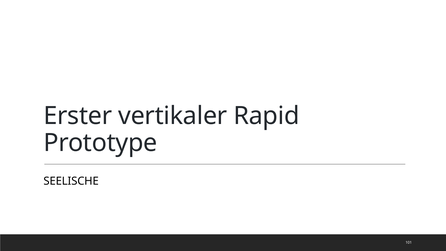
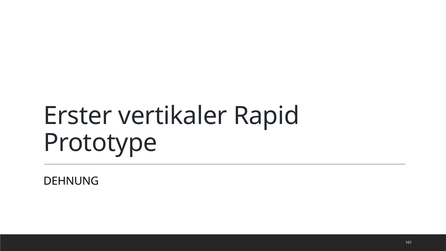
SEELISCHE: SEELISCHE -> DEHNUNG
